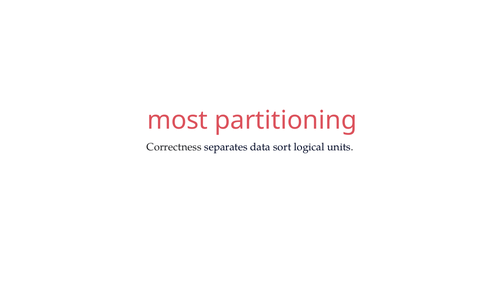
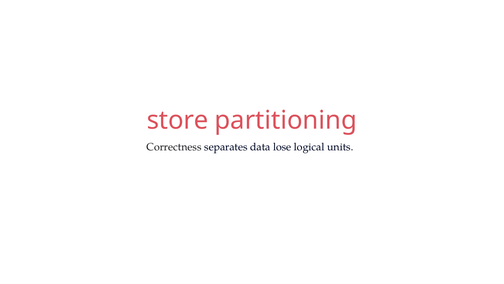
most: most -> store
sort: sort -> lose
